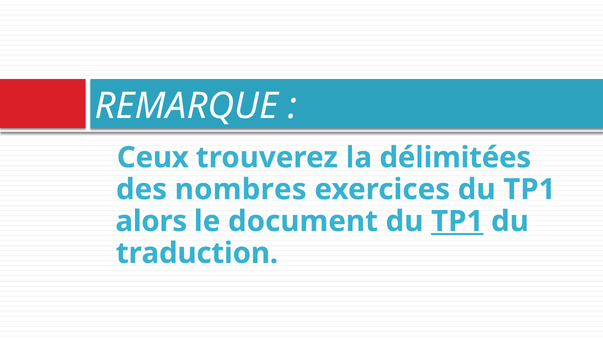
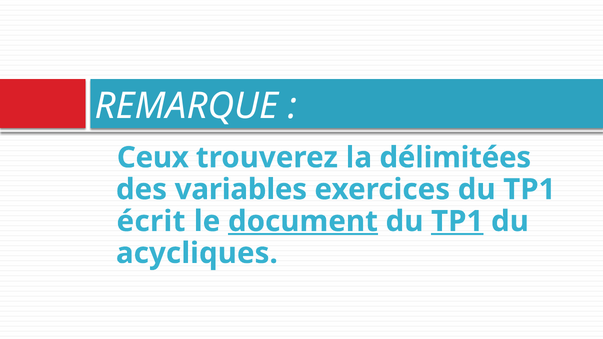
nombres: nombres -> variables
alors: alors -> écrit
document underline: none -> present
traduction: traduction -> acycliques
